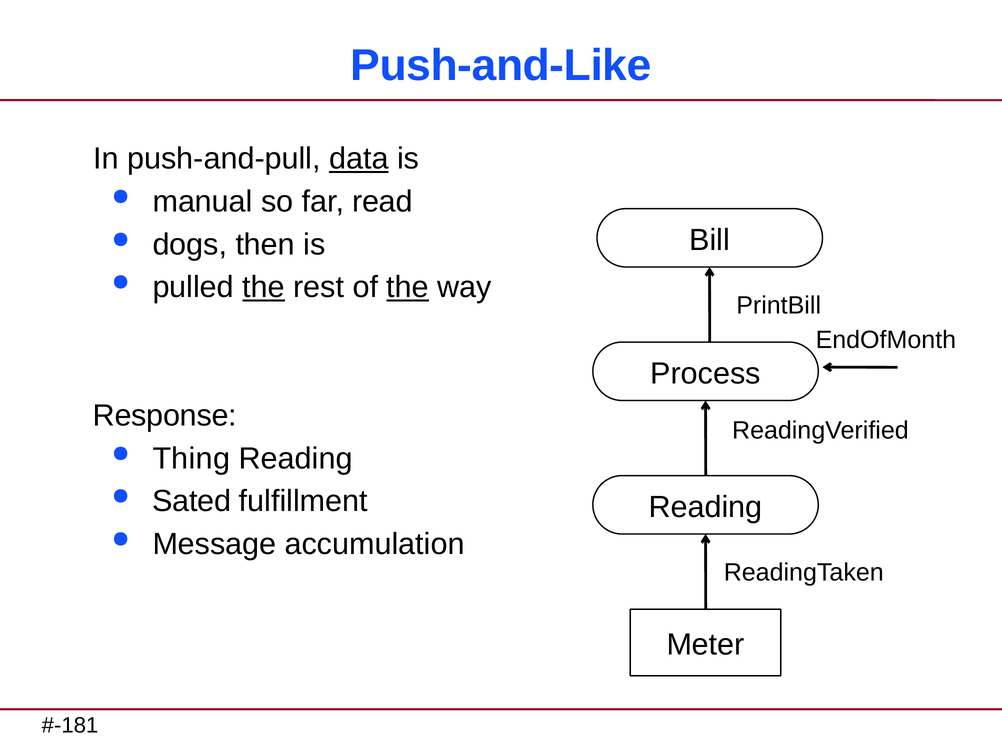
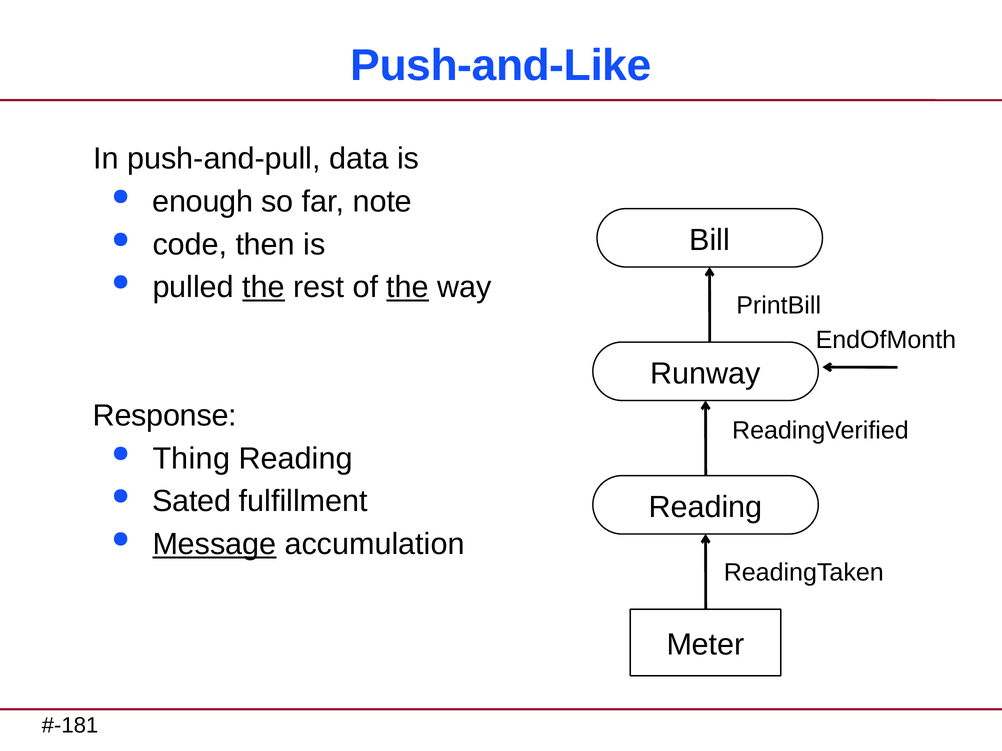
data underline: present -> none
manual: manual -> enough
read: read -> note
dogs: dogs -> code
Process: Process -> Runway
Message underline: none -> present
